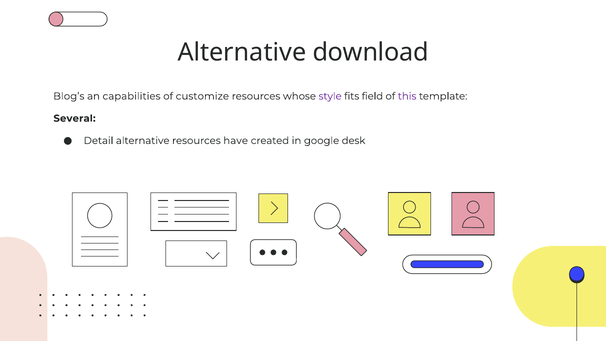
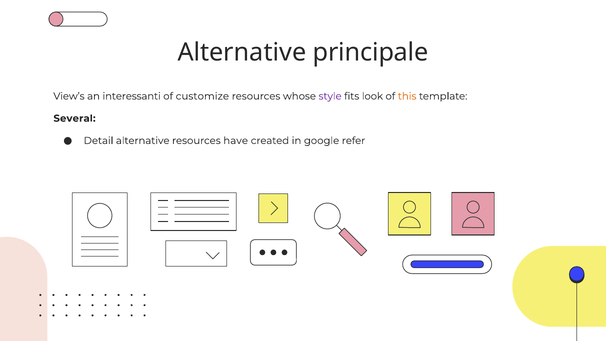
download: download -> principale
Blog’s: Blog’s -> View’s
capabilities: capabilities -> interessanti
field: field -> look
this colour: purple -> orange
desk: desk -> refer
